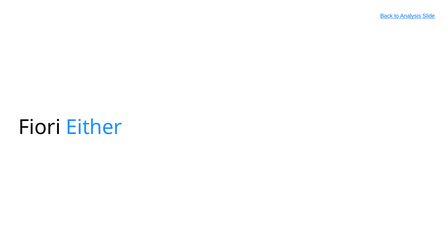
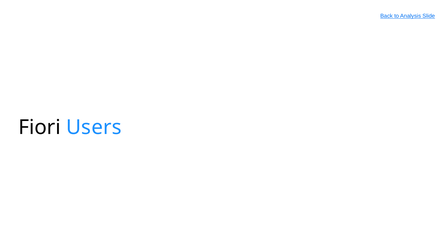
Either: Either -> Users
